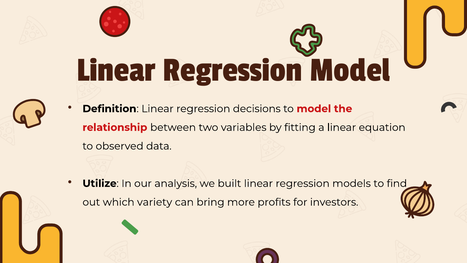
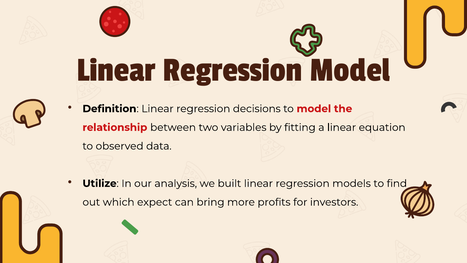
variety: variety -> expect
